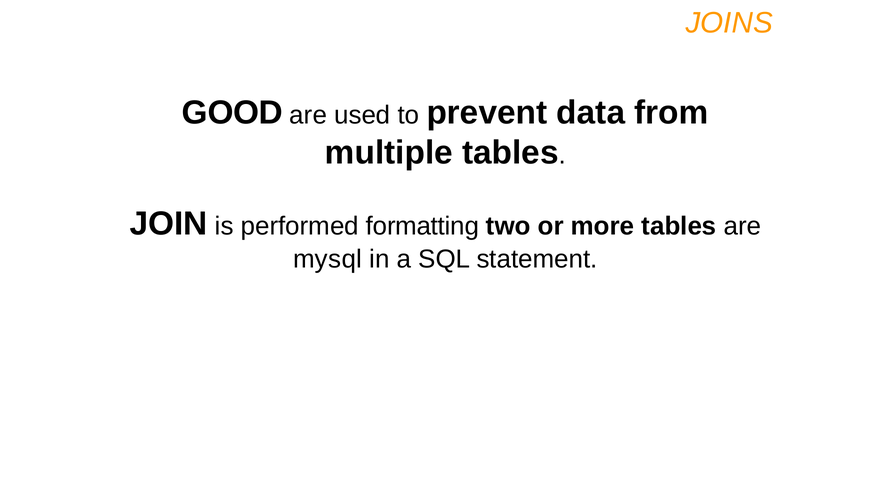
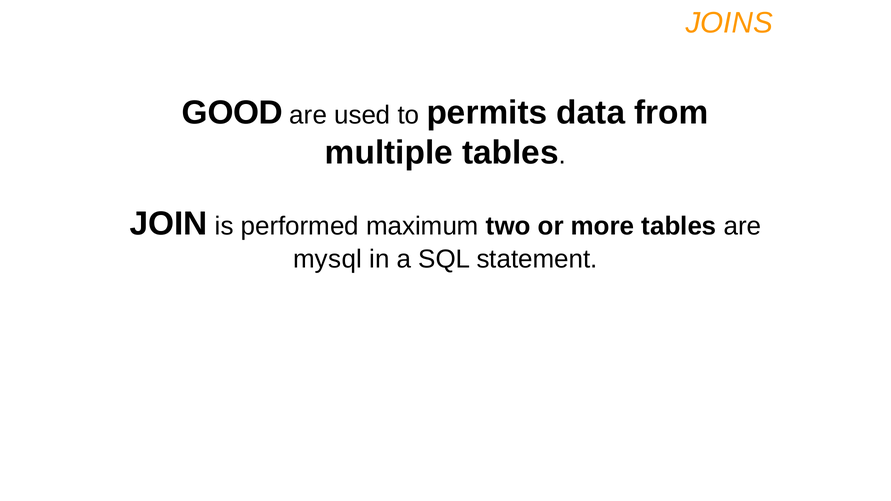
prevent: prevent -> permits
formatting: formatting -> maximum
